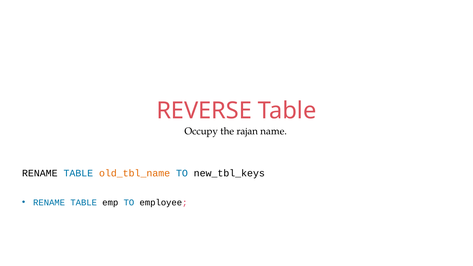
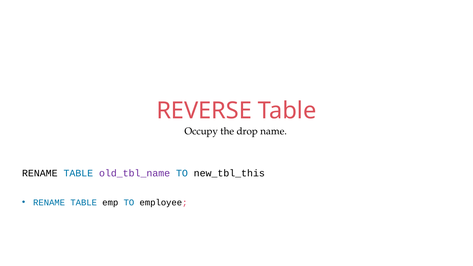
rajan: rajan -> drop
old_tbl_name colour: orange -> purple
new_tbl_keys: new_tbl_keys -> new_tbl_this
